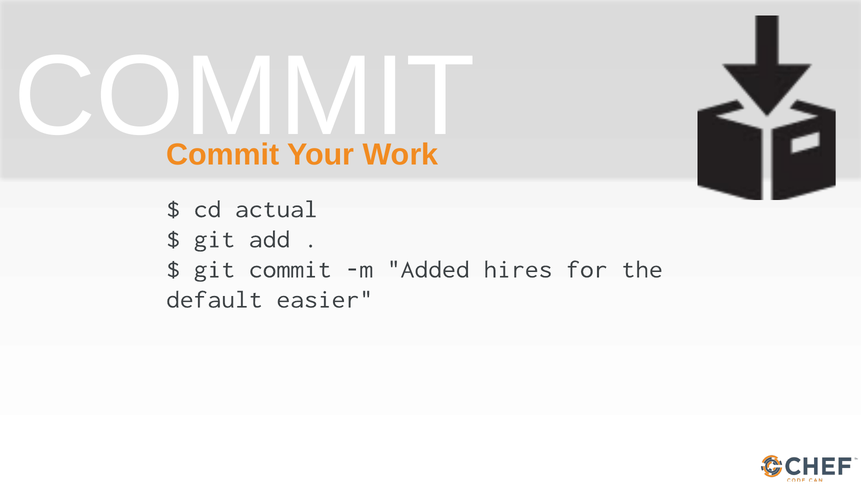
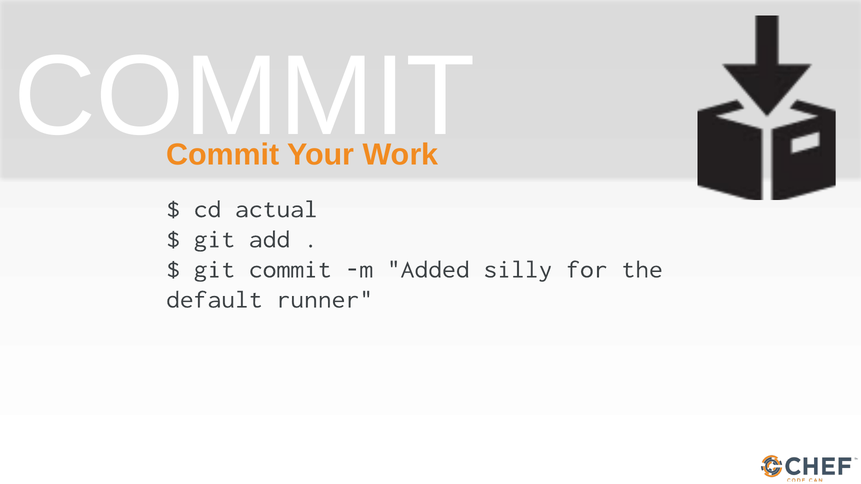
hires: hires -> silly
easier: easier -> runner
